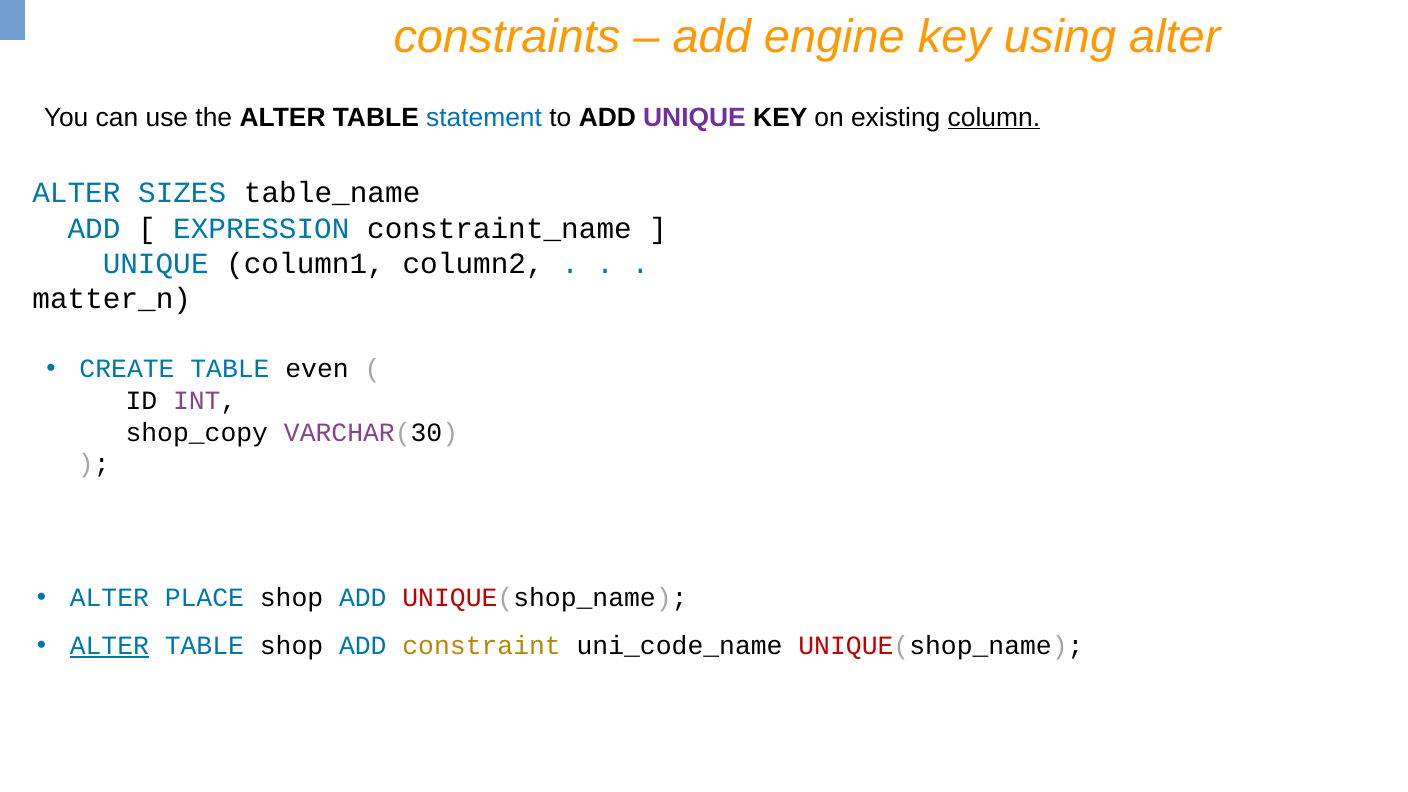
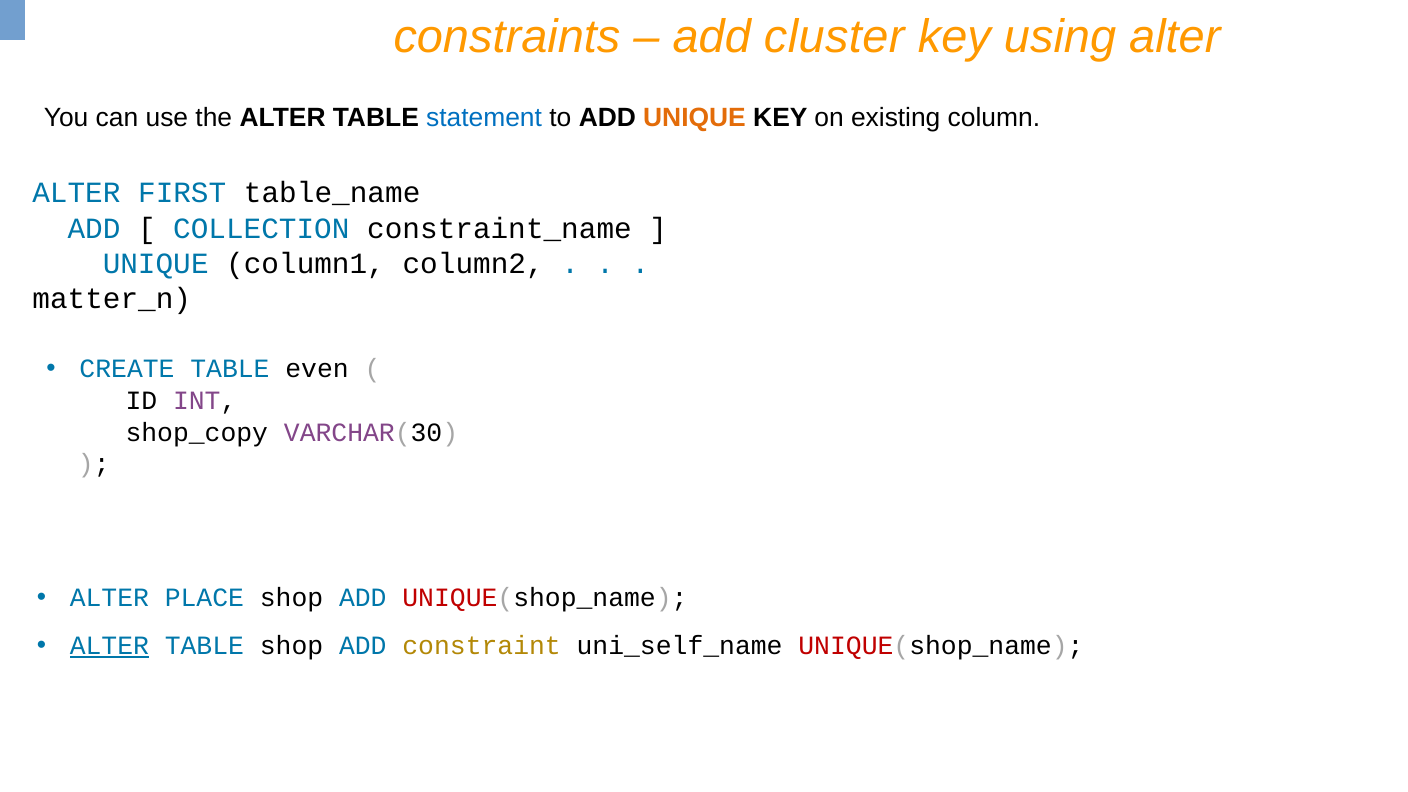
engine: engine -> cluster
UNIQUE at (694, 117) colour: purple -> orange
column underline: present -> none
SIZES: SIZES -> FIRST
EXPRESSION: EXPRESSION -> COLLECTION
uni_code_name: uni_code_name -> uni_self_name
